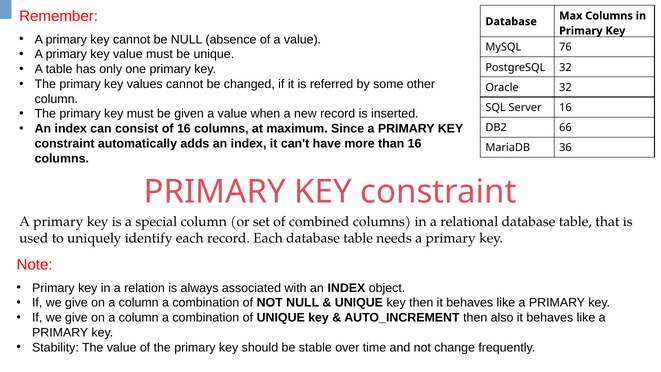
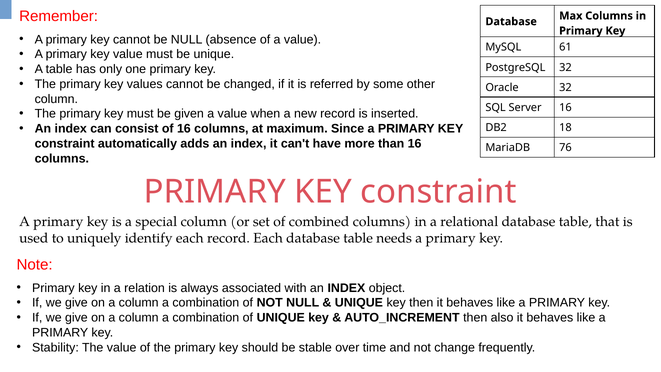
76: 76 -> 61
66: 66 -> 18
36: 36 -> 76
